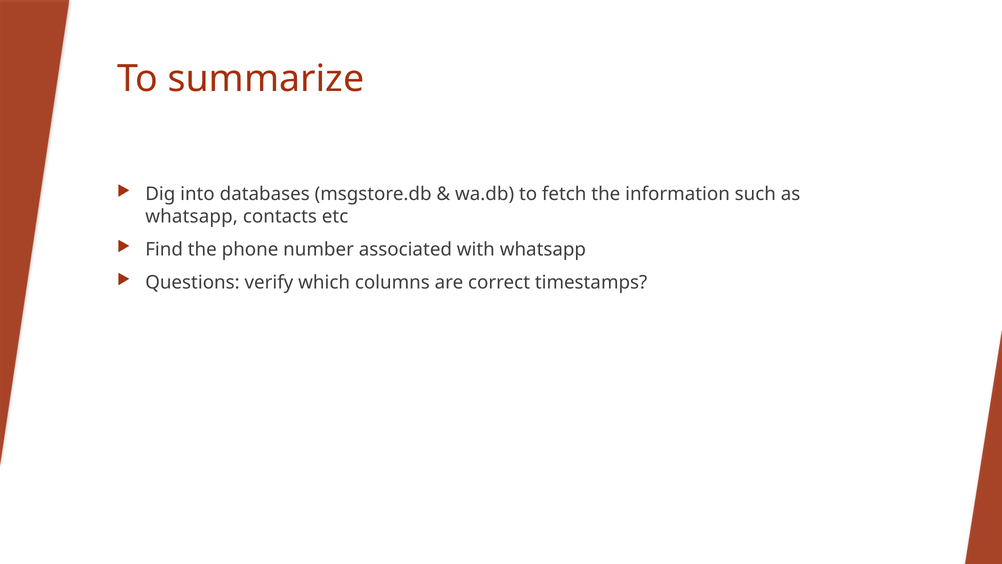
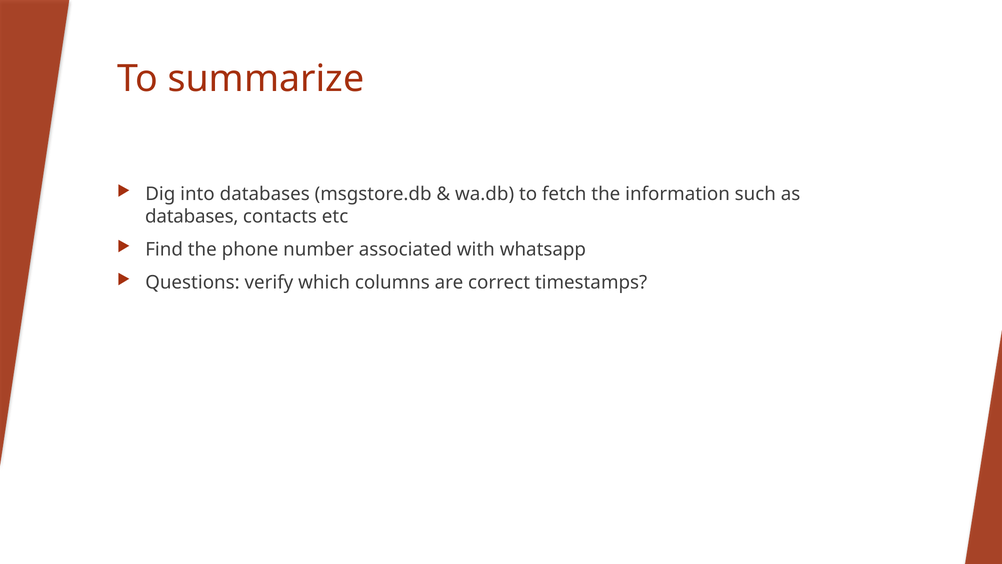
whatsapp at (192, 216): whatsapp -> databases
